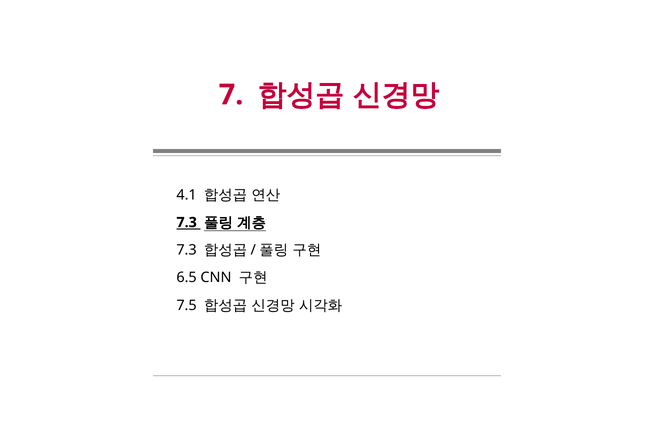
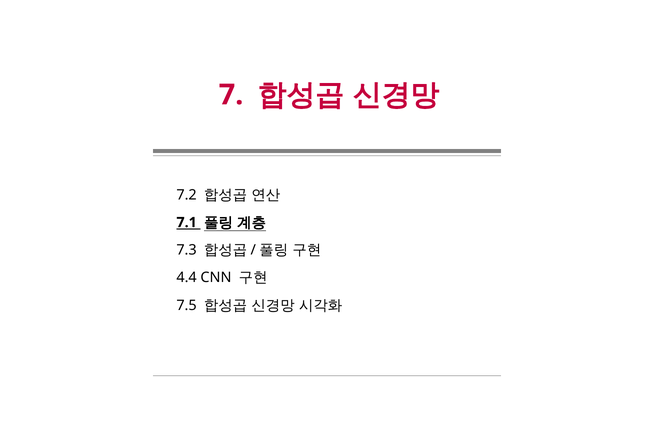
4.1: 4.1 -> 7.2
7.3 at (187, 222): 7.3 -> 7.1
6.5: 6.5 -> 4.4
